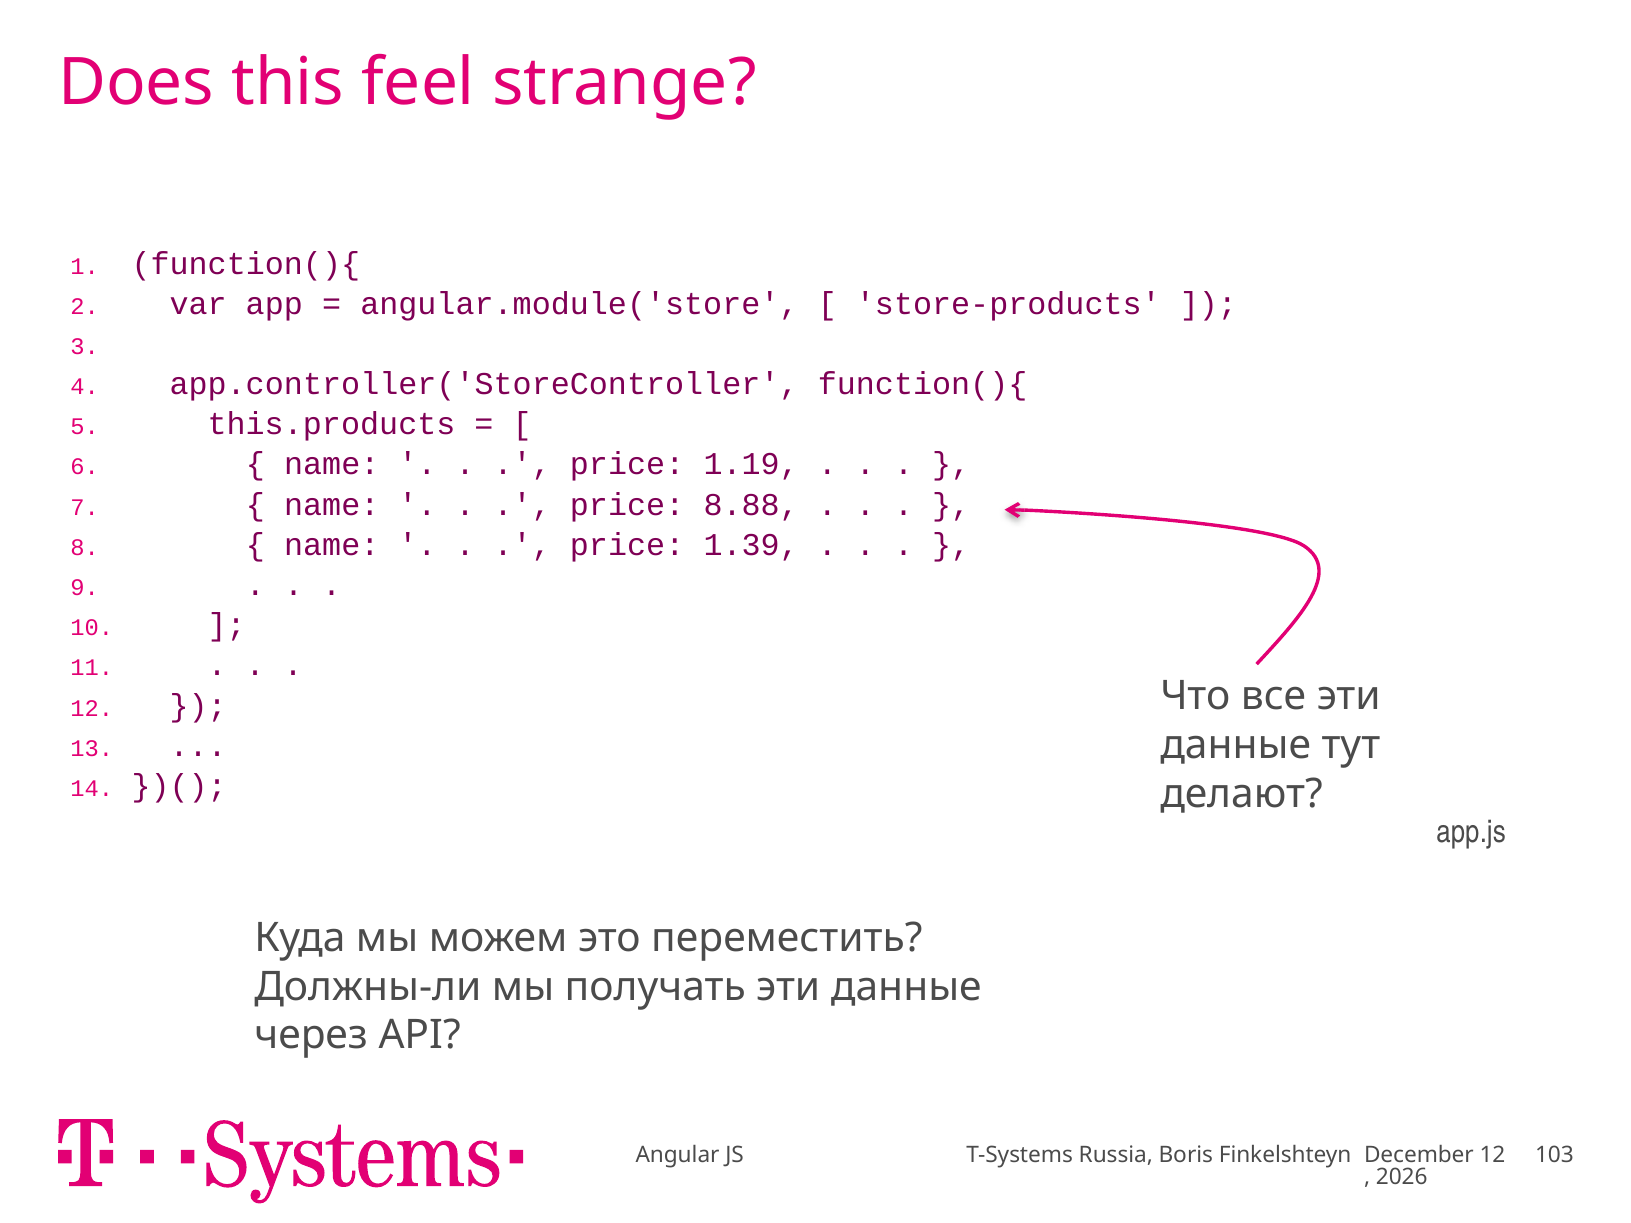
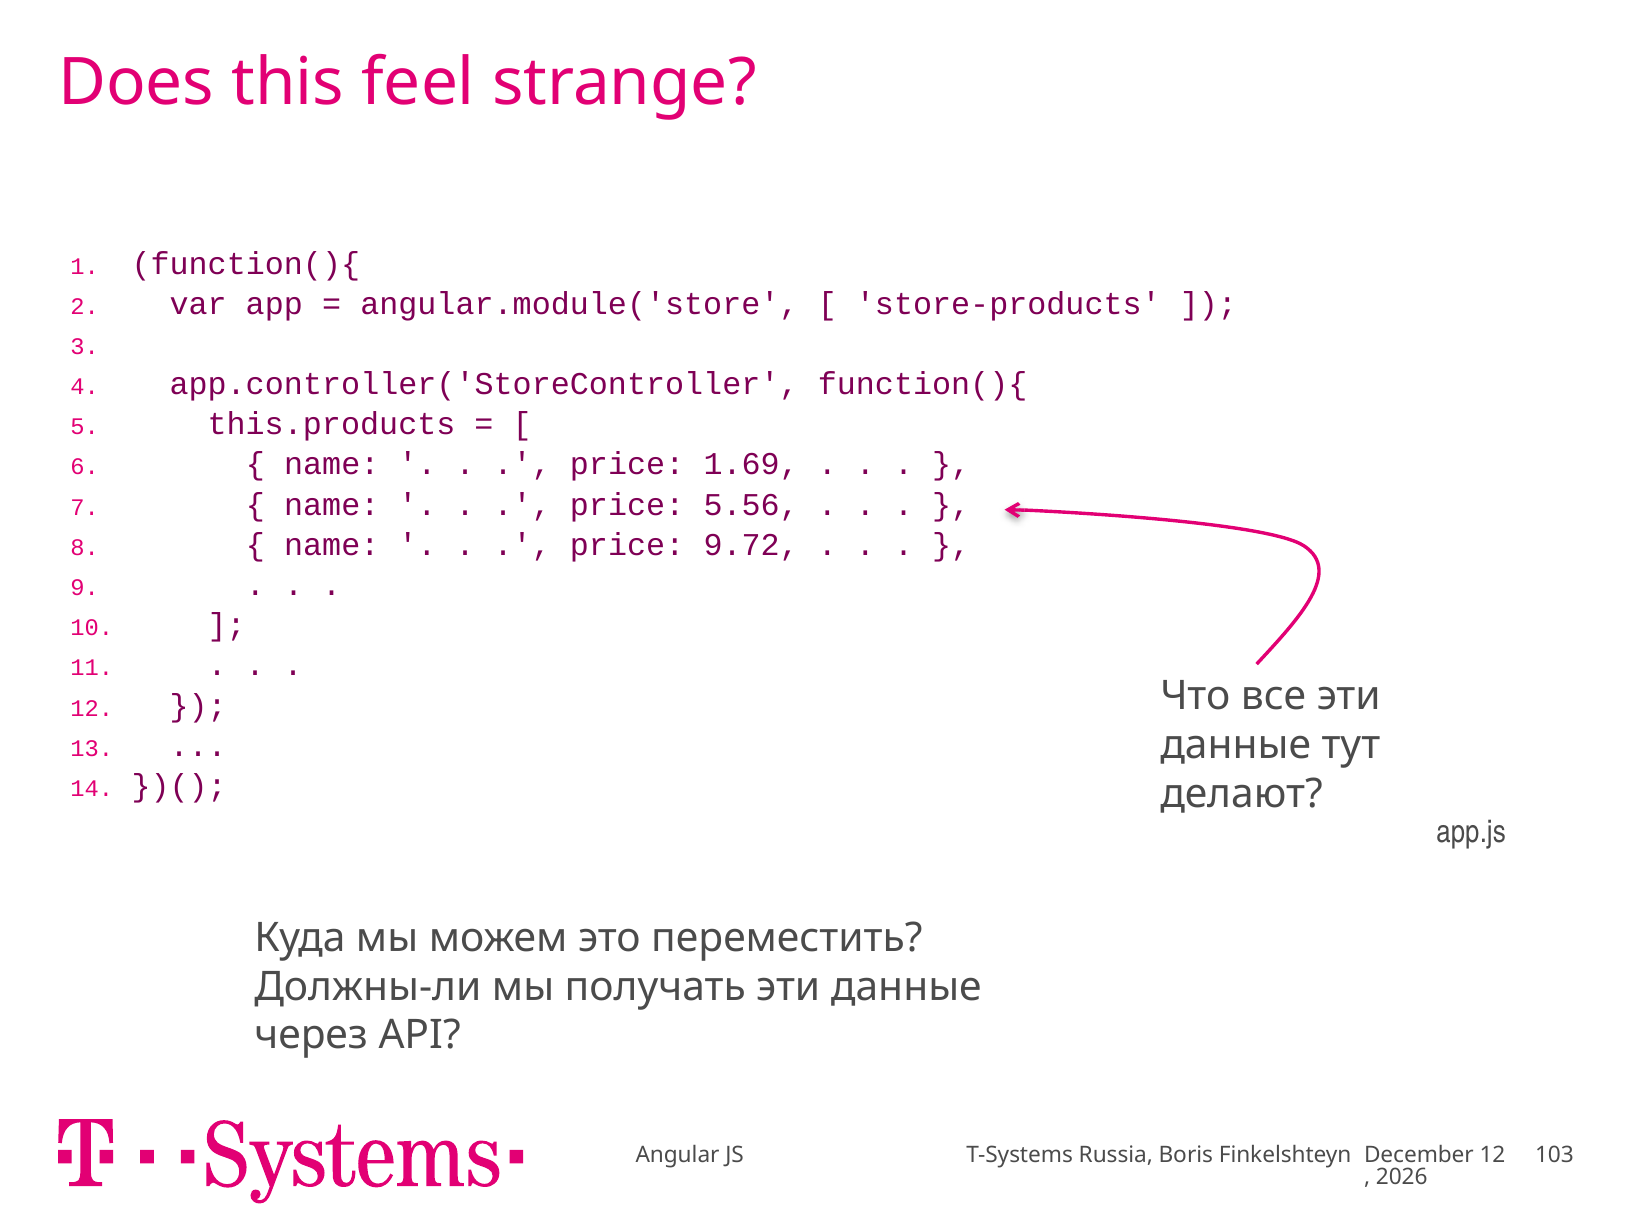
1.19: 1.19 -> 1.69
8.88: 8.88 -> 5.56
1.39: 1.39 -> 9.72
